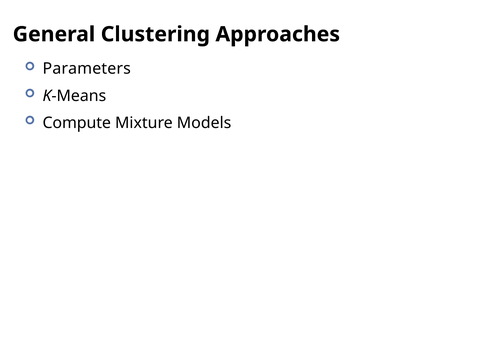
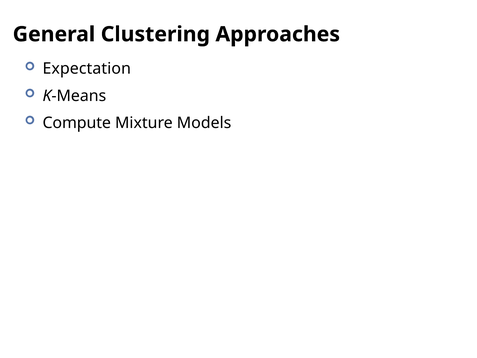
Parameters: Parameters -> Expectation
